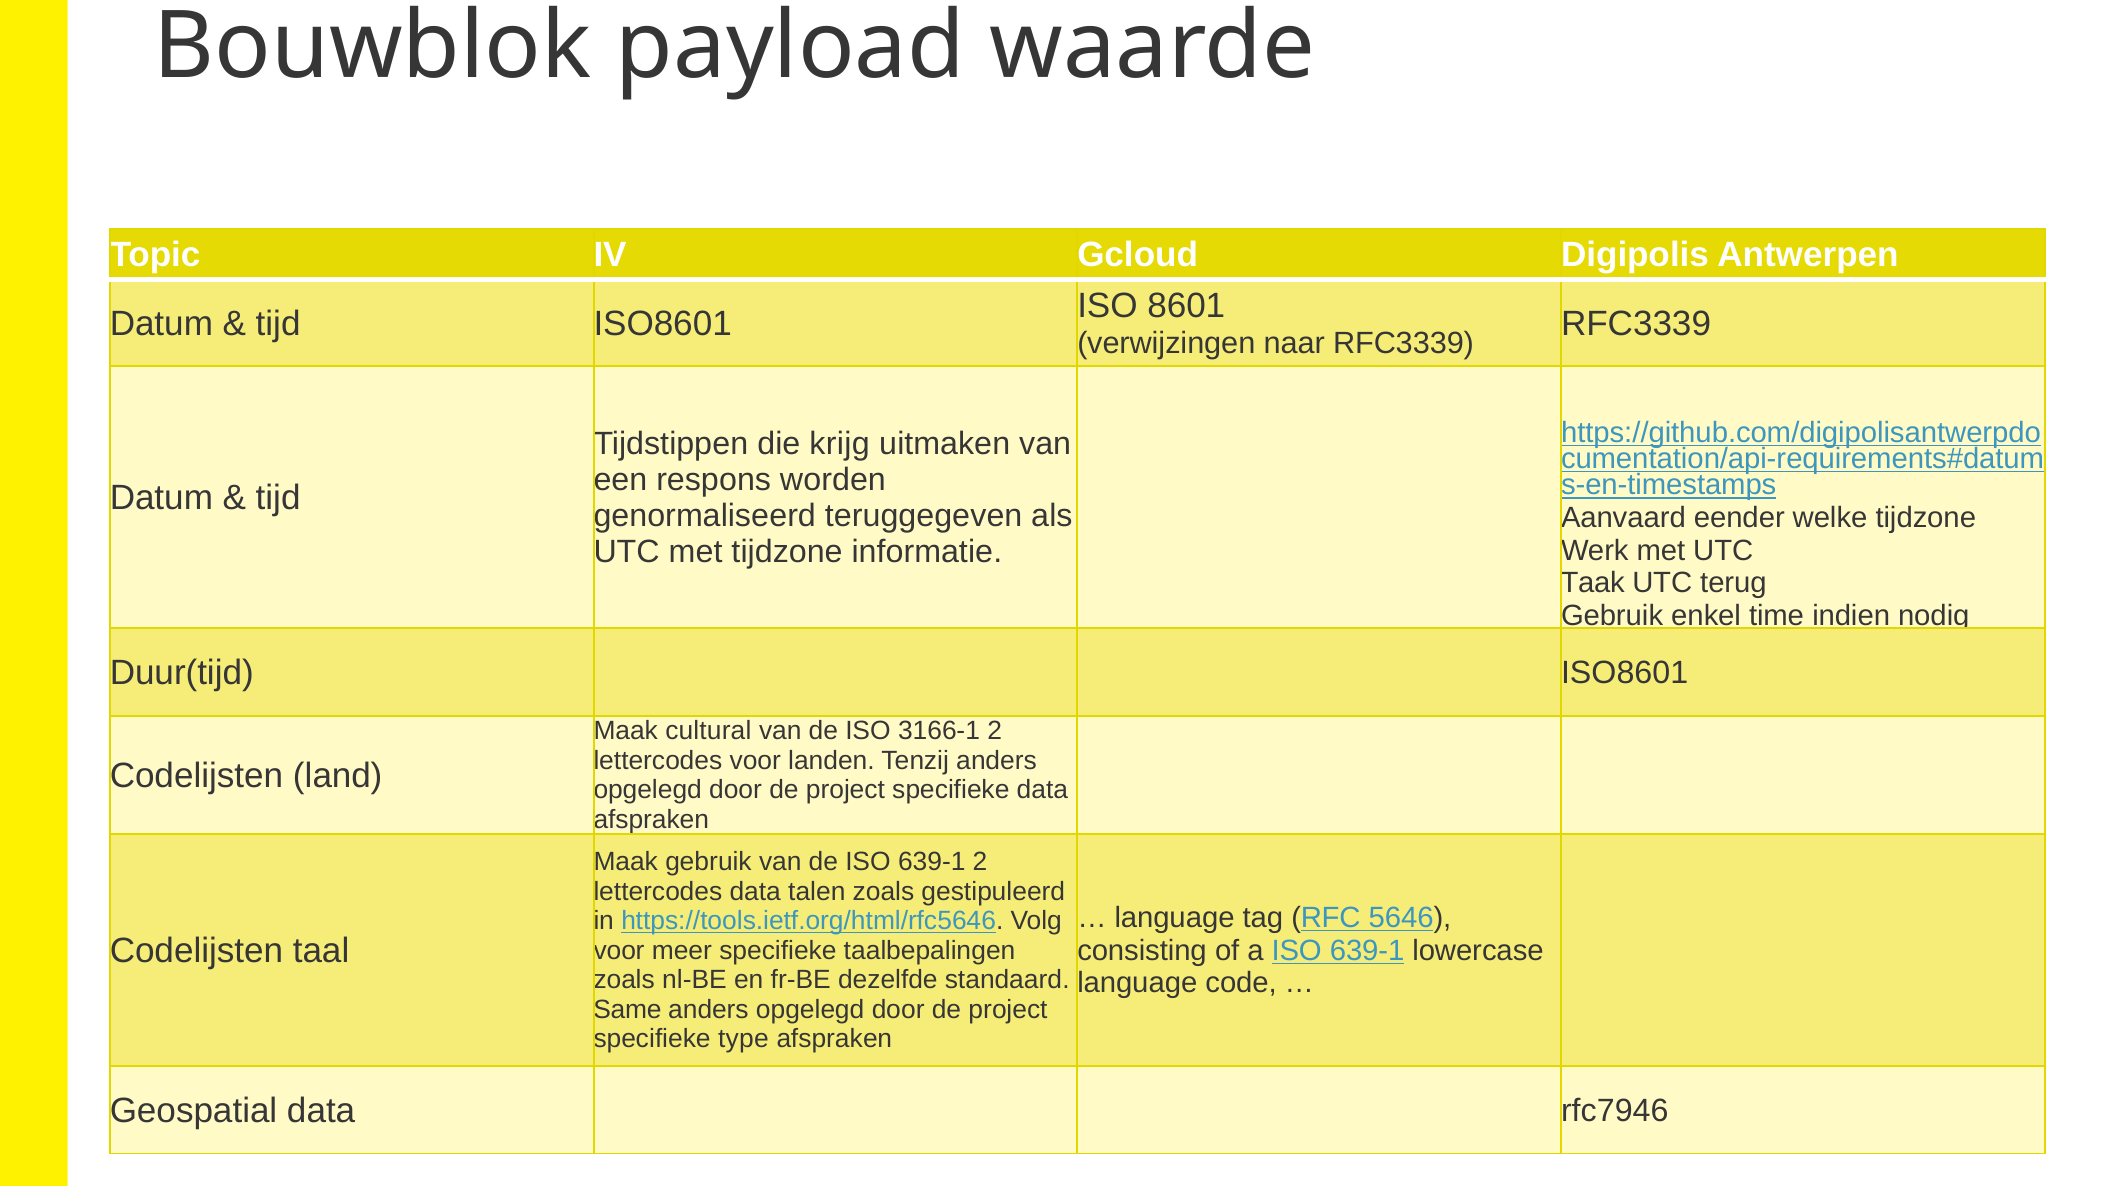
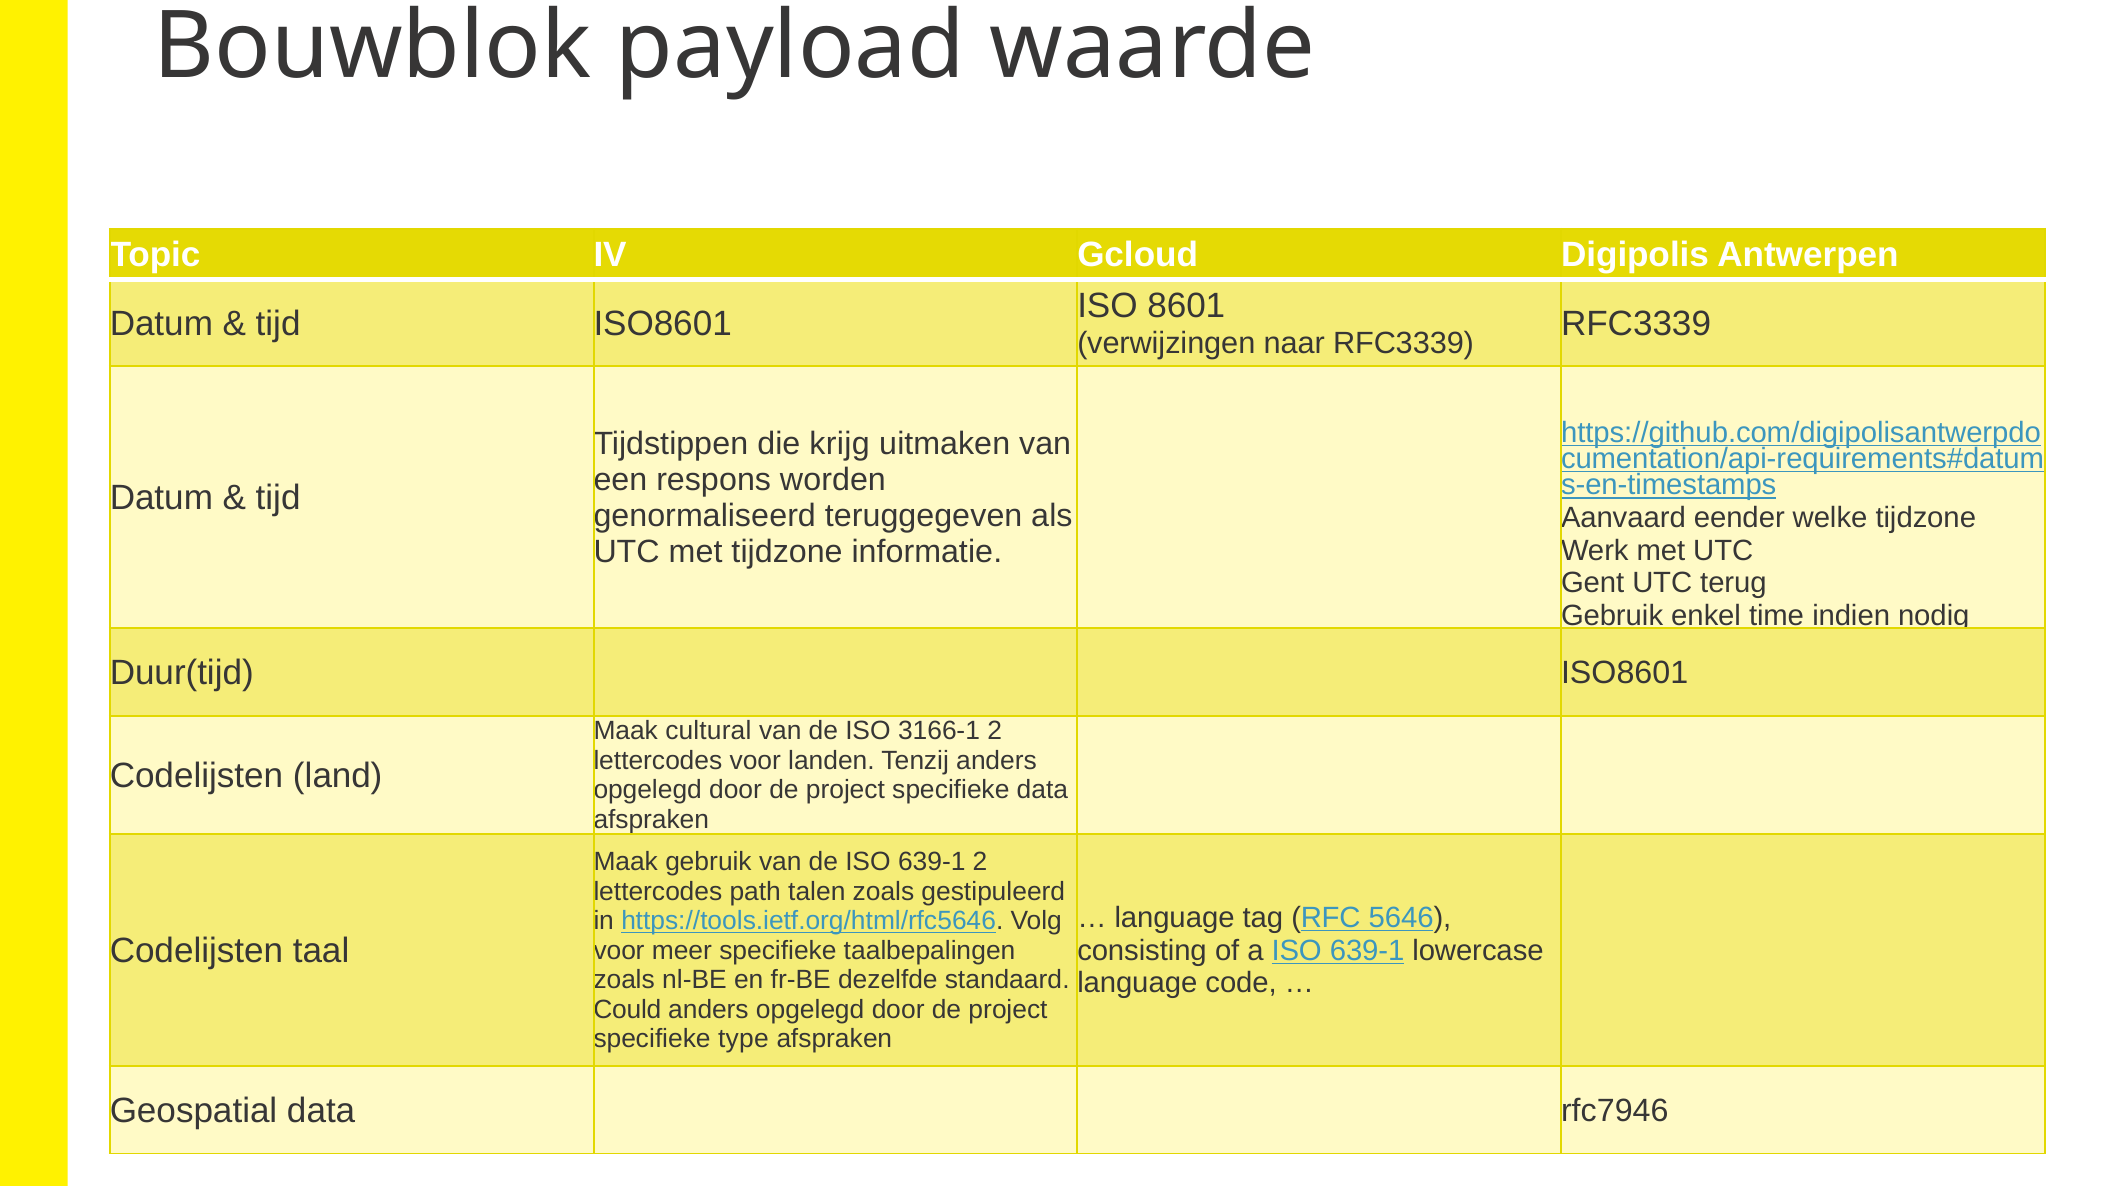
Taak: Taak -> Gent
lettercodes data: data -> path
Same: Same -> Could
